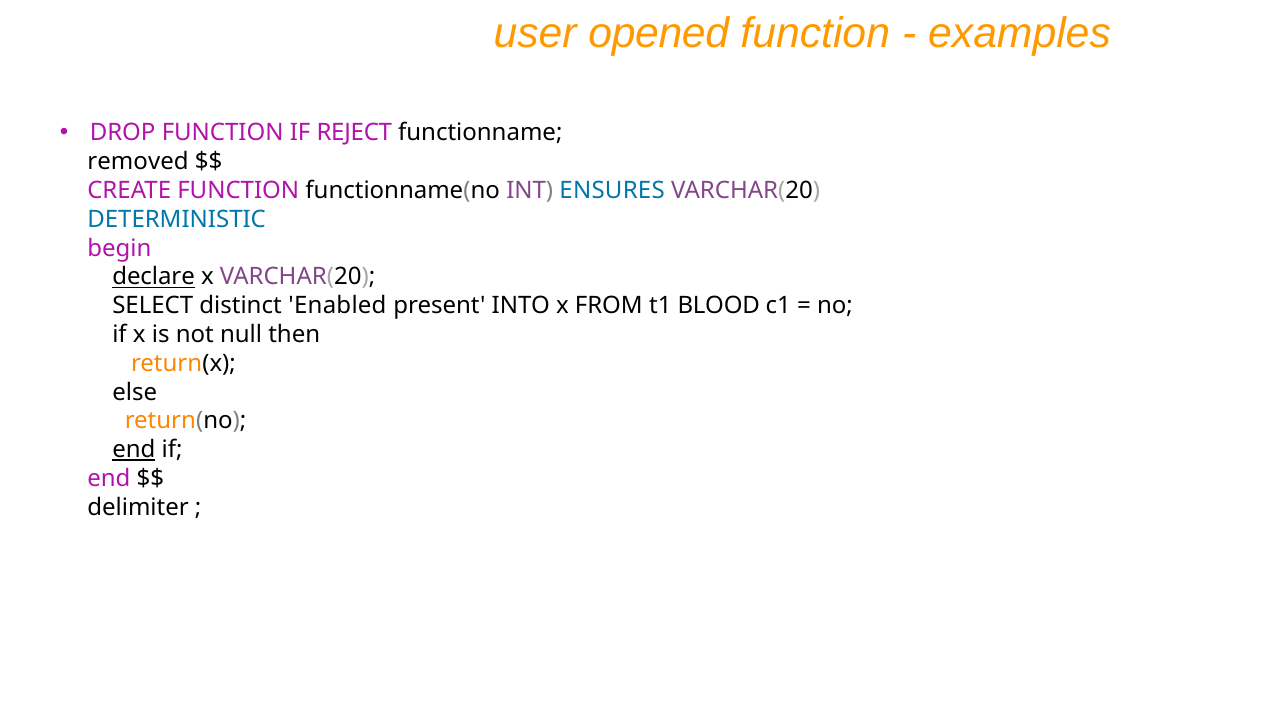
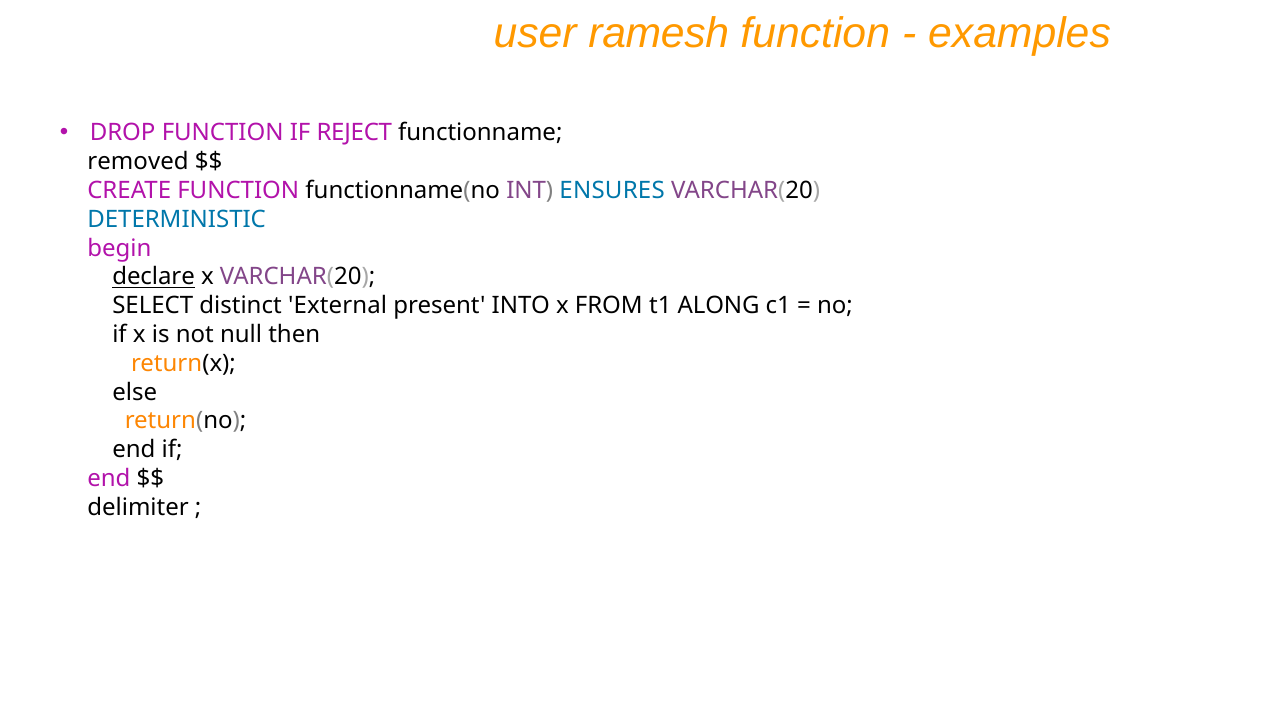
opened: opened -> ramesh
Enabled: Enabled -> External
BLOOD: BLOOD -> ALONG
end at (134, 450) underline: present -> none
